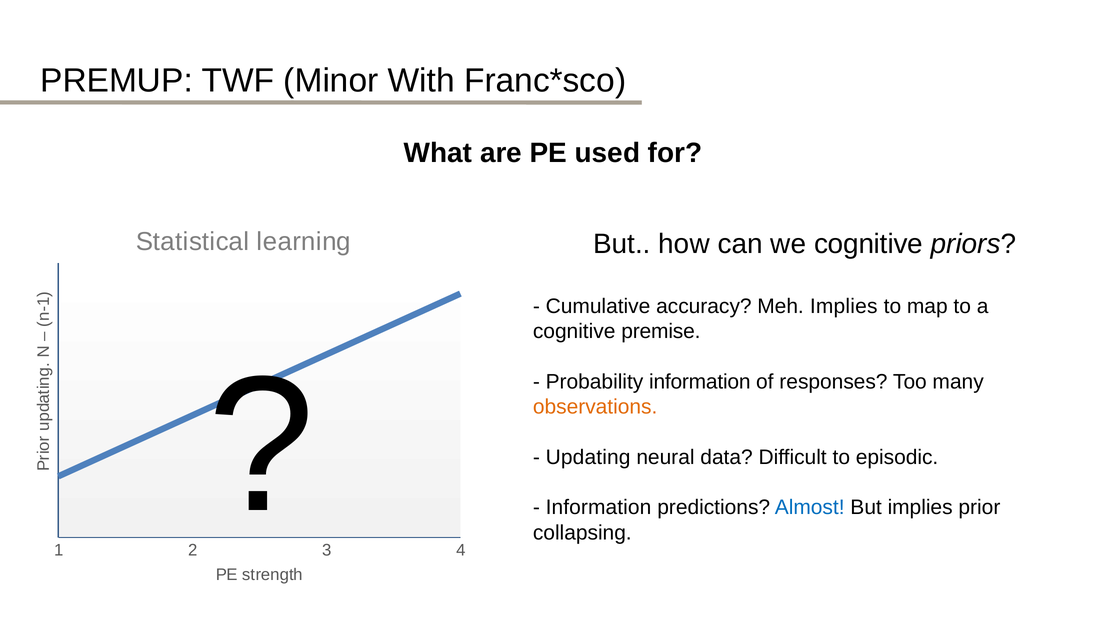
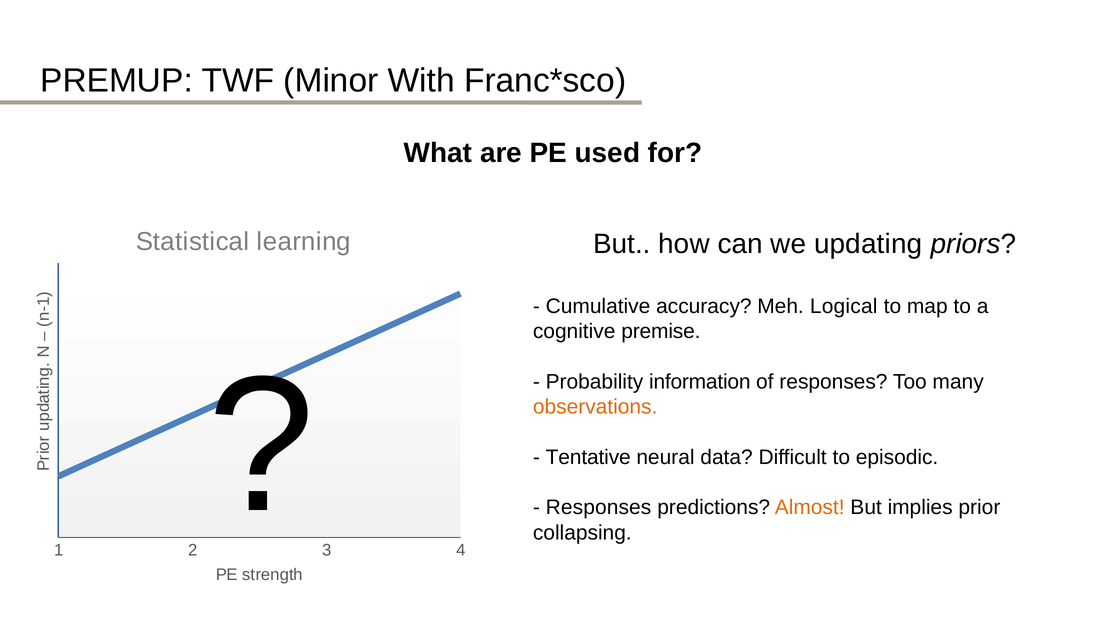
we cognitive: cognitive -> updating
Meh Implies: Implies -> Logical
Updating: Updating -> Tentative
Information at (599, 507): Information -> Responses
Almost colour: blue -> orange
